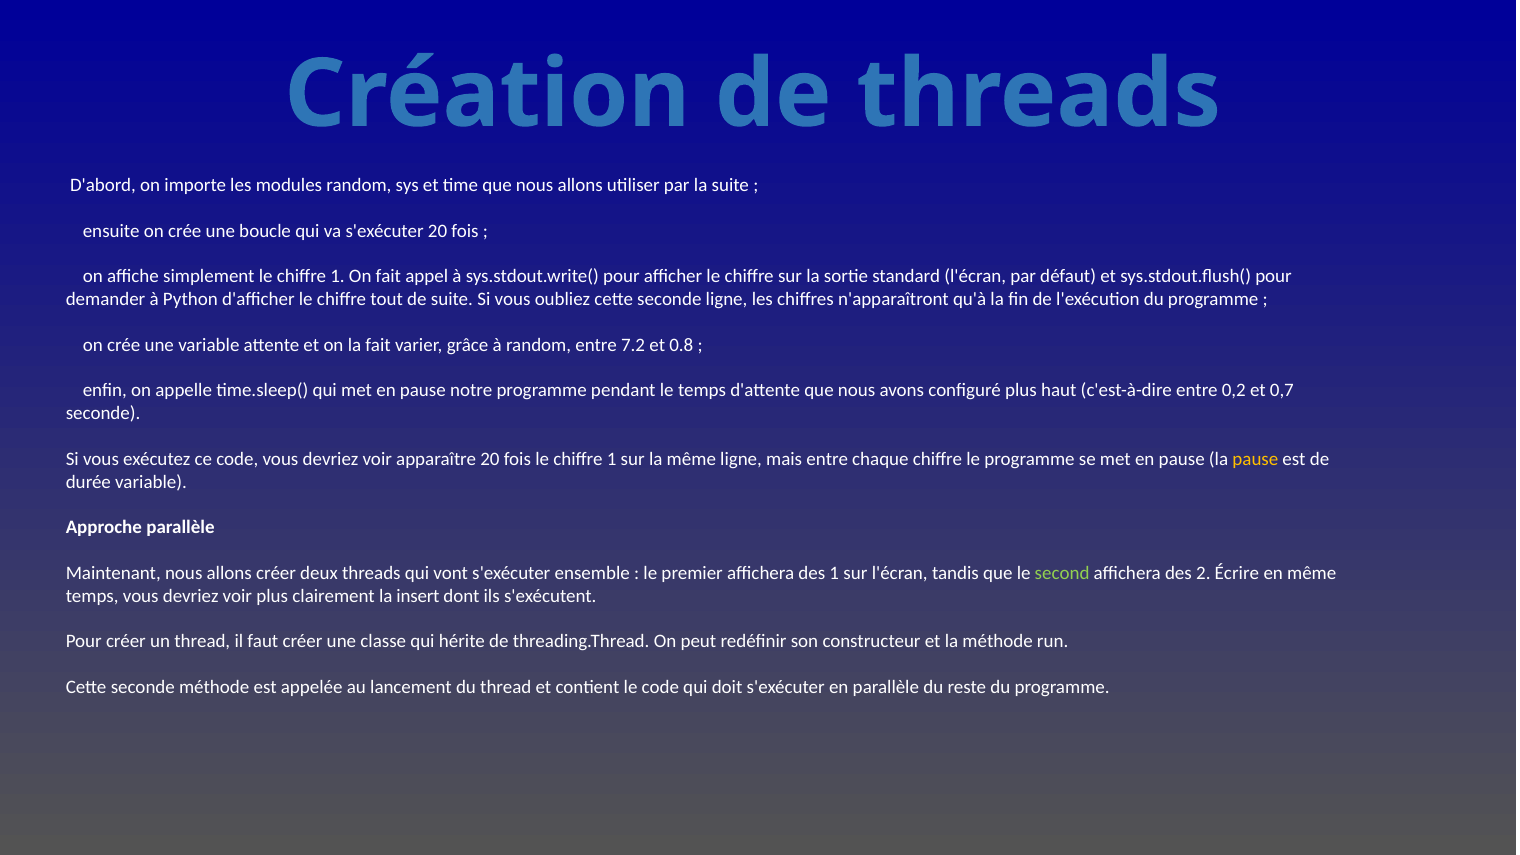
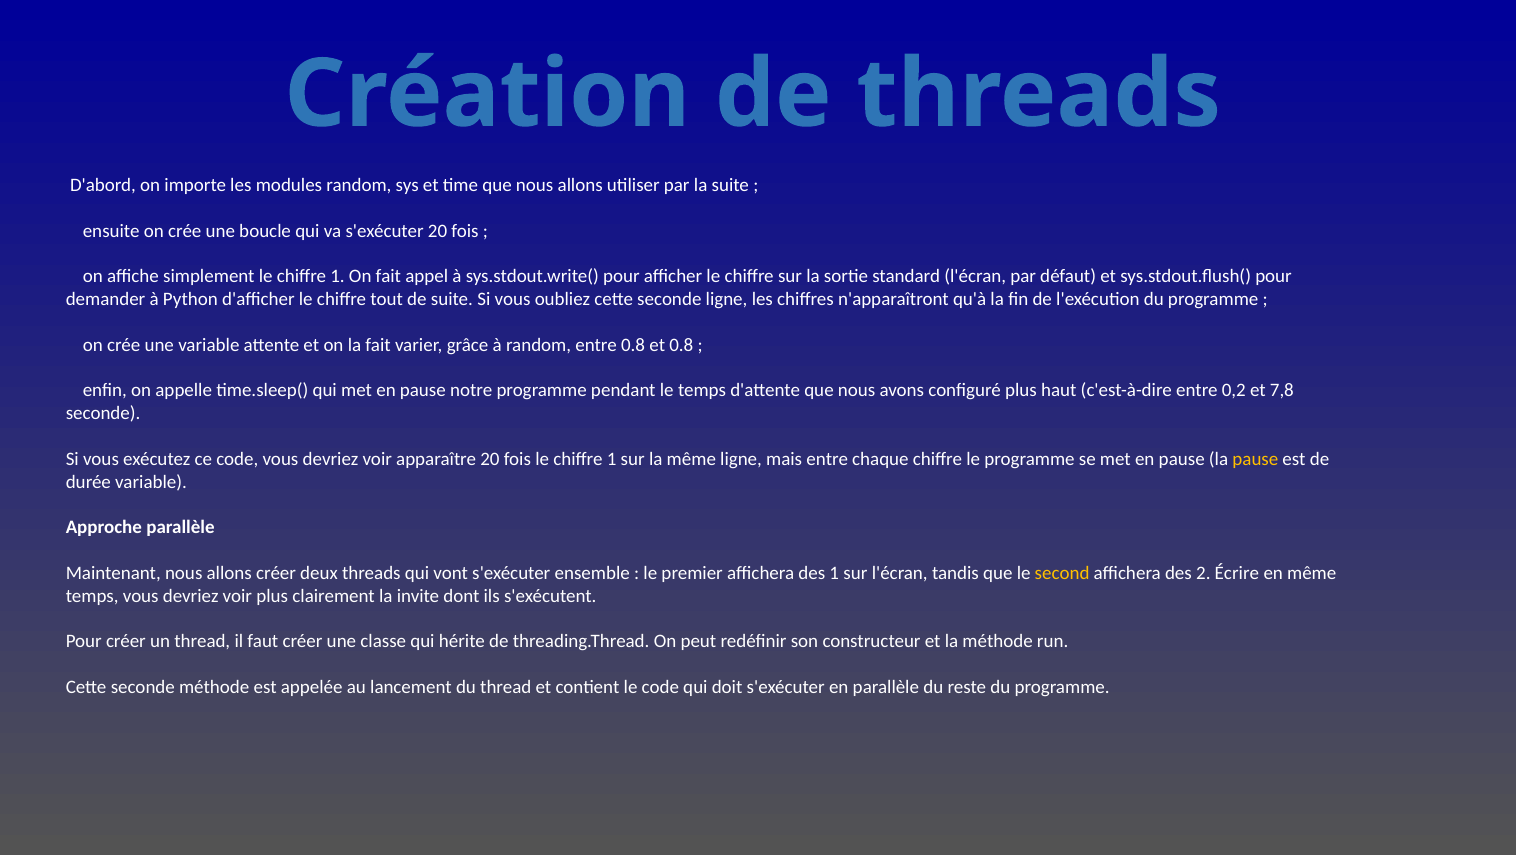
entre 7.2: 7.2 -> 0.8
0,7: 0,7 -> 7,8
second colour: light green -> yellow
insert: insert -> invite
